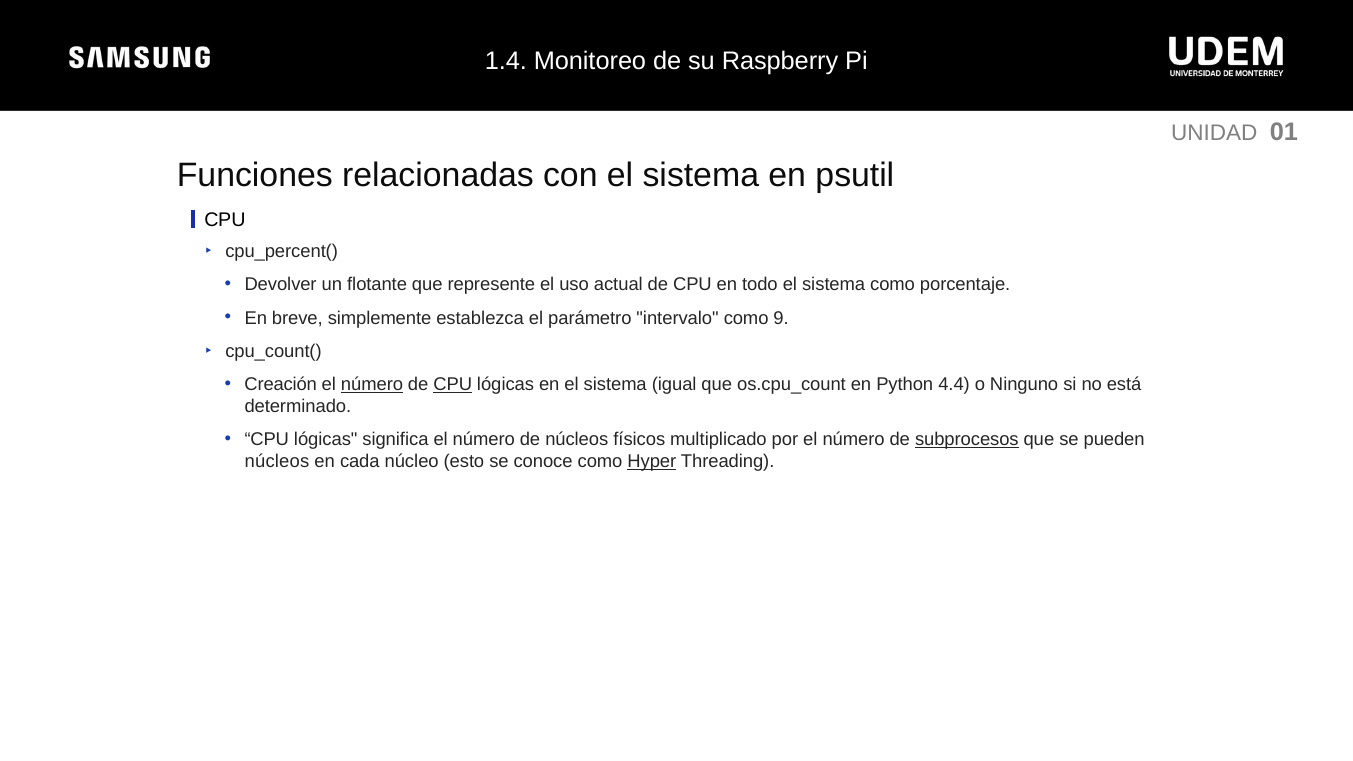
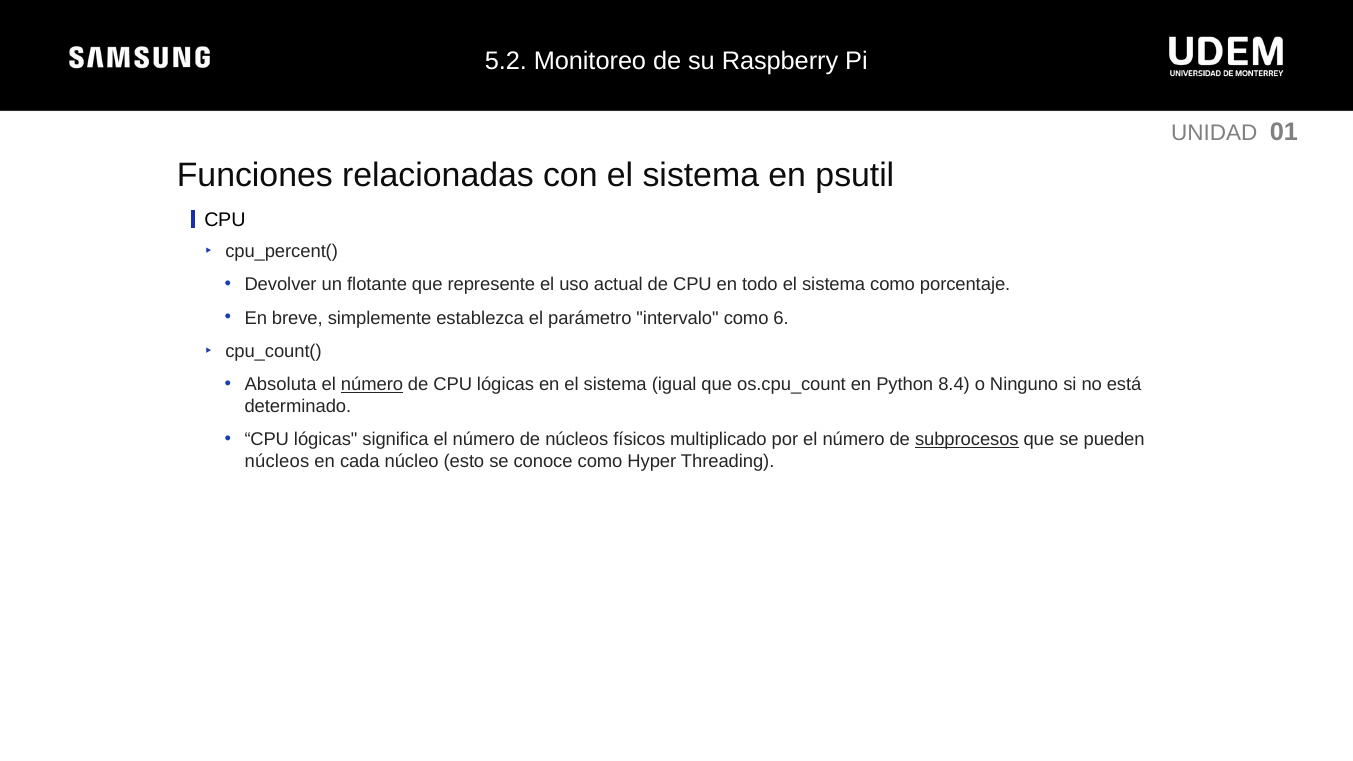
1.4: 1.4 -> 5.2
9: 9 -> 6
Creación: Creación -> Absoluta
CPU at (453, 385) underline: present -> none
4.4: 4.4 -> 8.4
Hyper underline: present -> none
